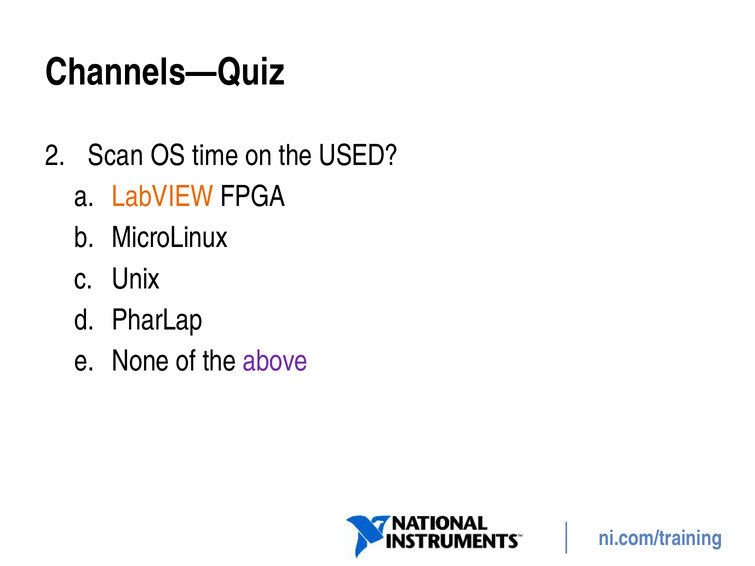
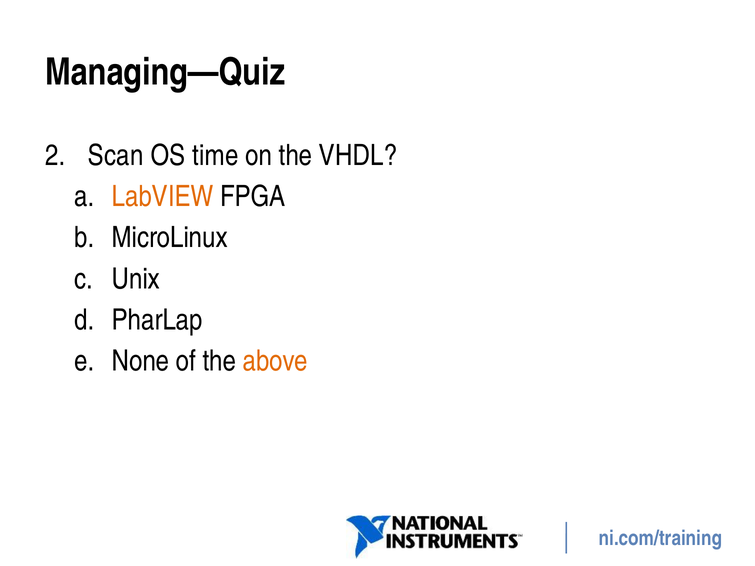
Channels—Quiz: Channels—Quiz -> Managing—Quiz
USED: USED -> VHDL
above colour: purple -> orange
